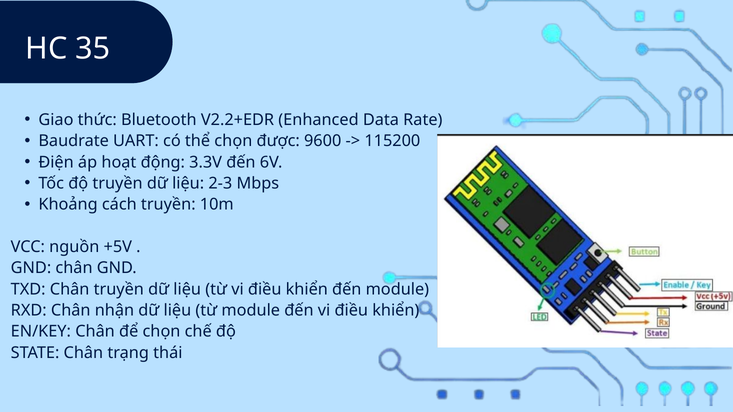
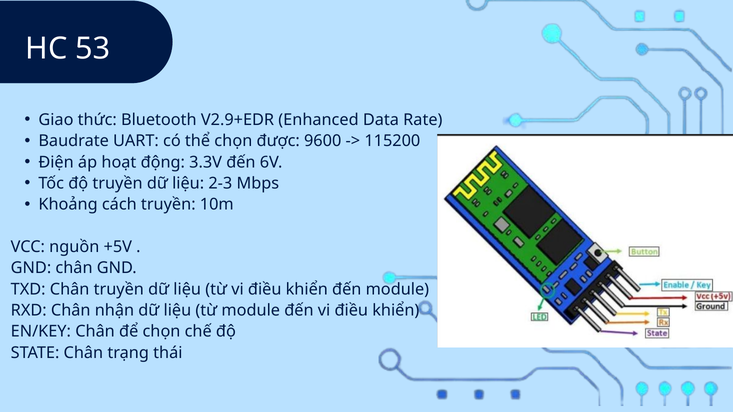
35: 35 -> 53
V2.2+EDR: V2.2+EDR -> V2.9+EDR
